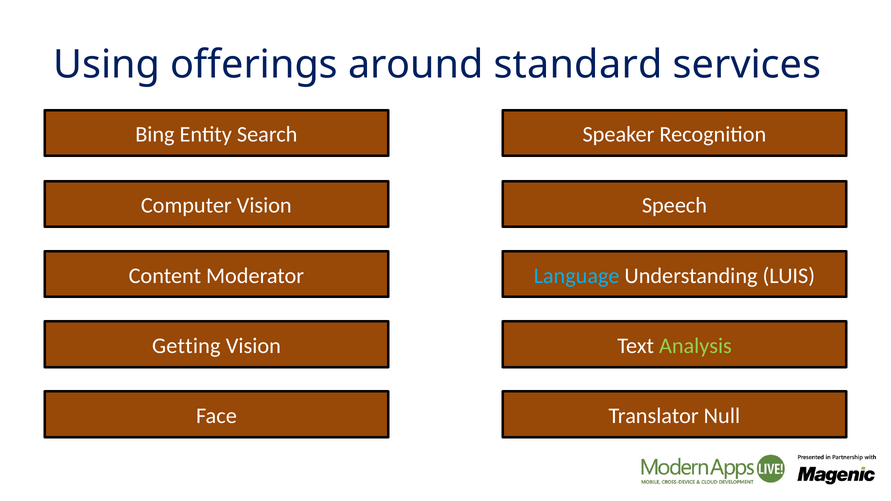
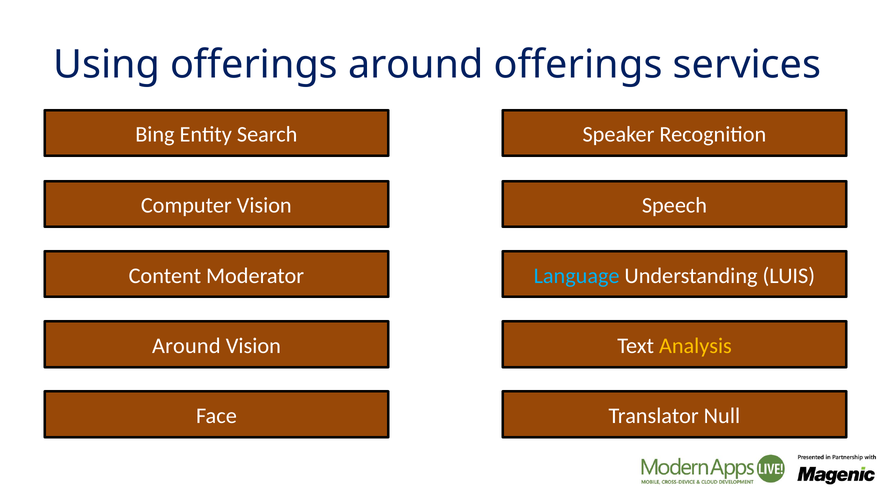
around standard: standard -> offerings
Getting at (186, 346): Getting -> Around
Analysis colour: light green -> yellow
